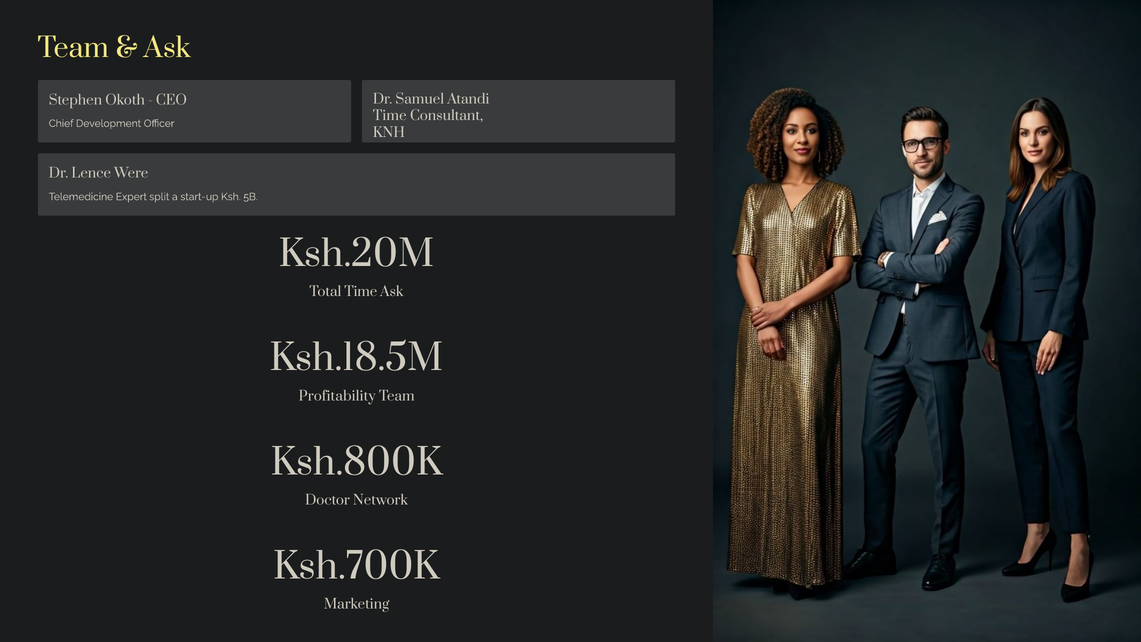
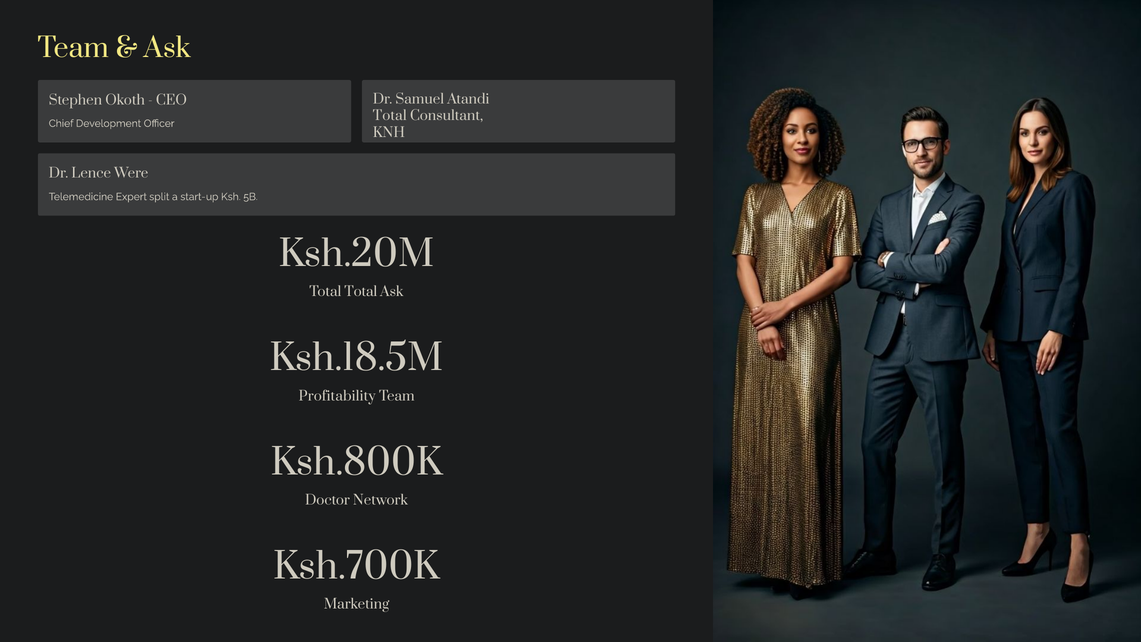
Time at (390, 116): Time -> Total
Total Time: Time -> Total
